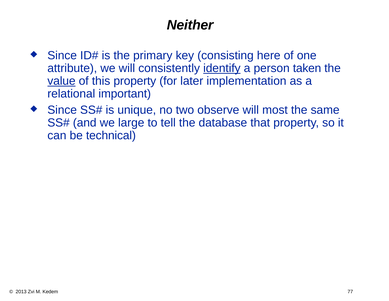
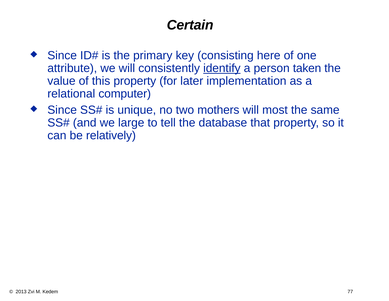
Neither: Neither -> Certain
value underline: present -> none
important: important -> computer
observe: observe -> mothers
technical: technical -> relatively
